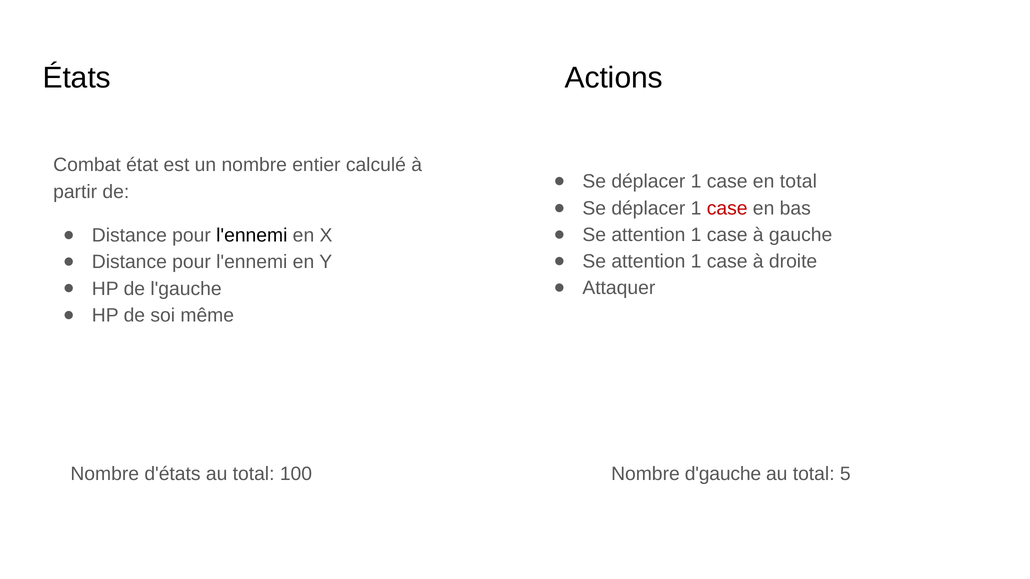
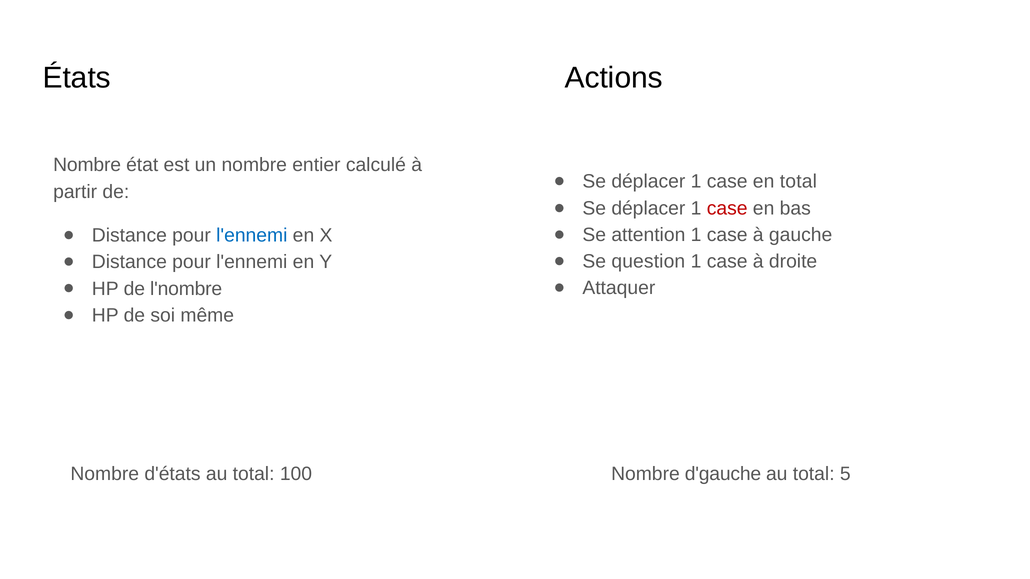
Combat at (87, 165): Combat -> Nombre
l'ennemi at (252, 236) colour: black -> blue
attention at (648, 262): attention -> question
l'gauche: l'gauche -> l'nombre
